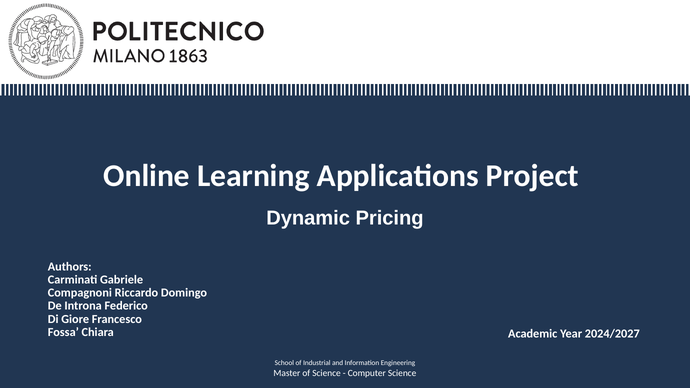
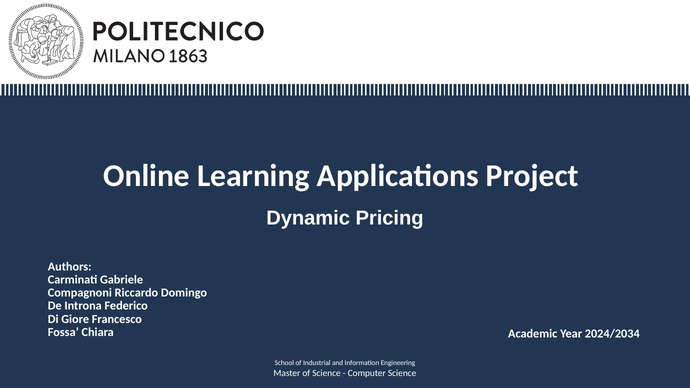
2024/2027: 2024/2027 -> 2024/2034
